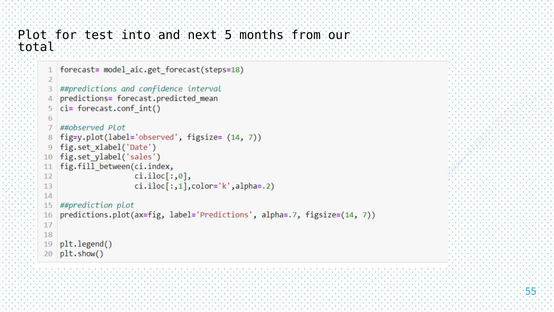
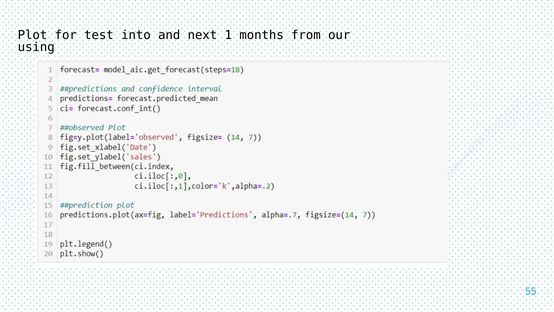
5: 5 -> 1
total: total -> using
